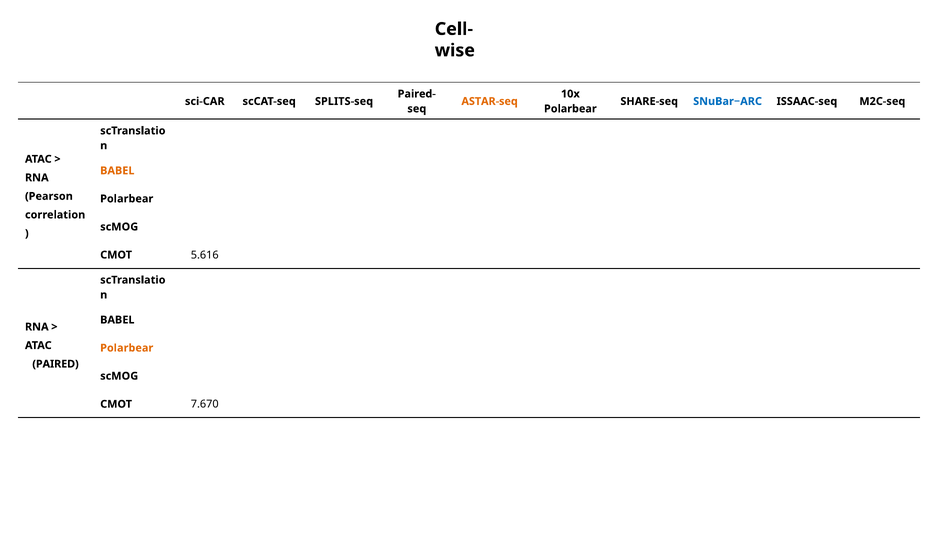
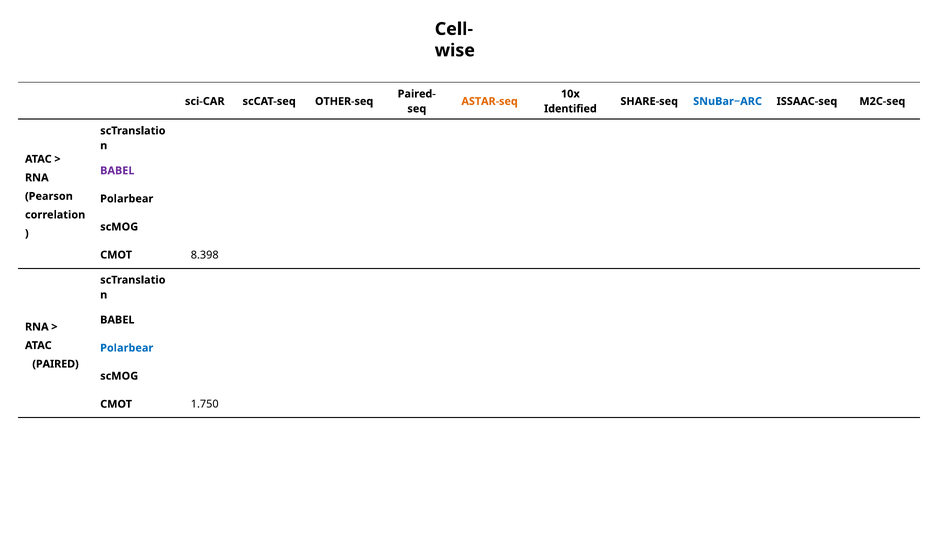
SPLITS-seq: SPLITS-seq -> OTHER-seq
Polarbear at (570, 109): Polarbear -> Identified
BABEL at (117, 171) colour: orange -> purple
5.616: 5.616 -> 8.398
Polarbear at (127, 348) colour: orange -> blue
7.670: 7.670 -> 1.750
